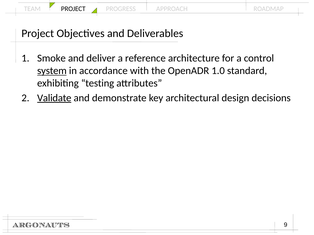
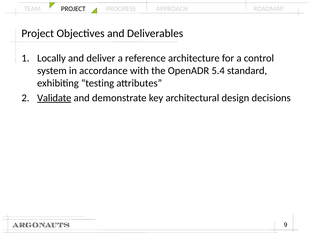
Smoke: Smoke -> Locally
system underline: present -> none
1.0: 1.0 -> 5.4
